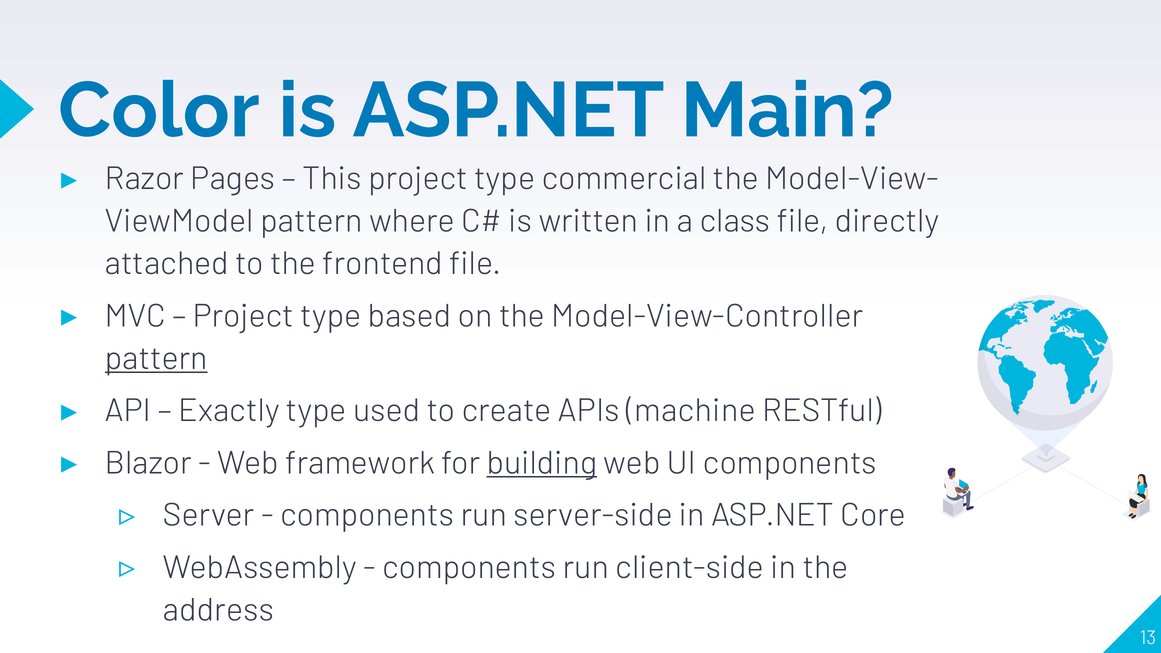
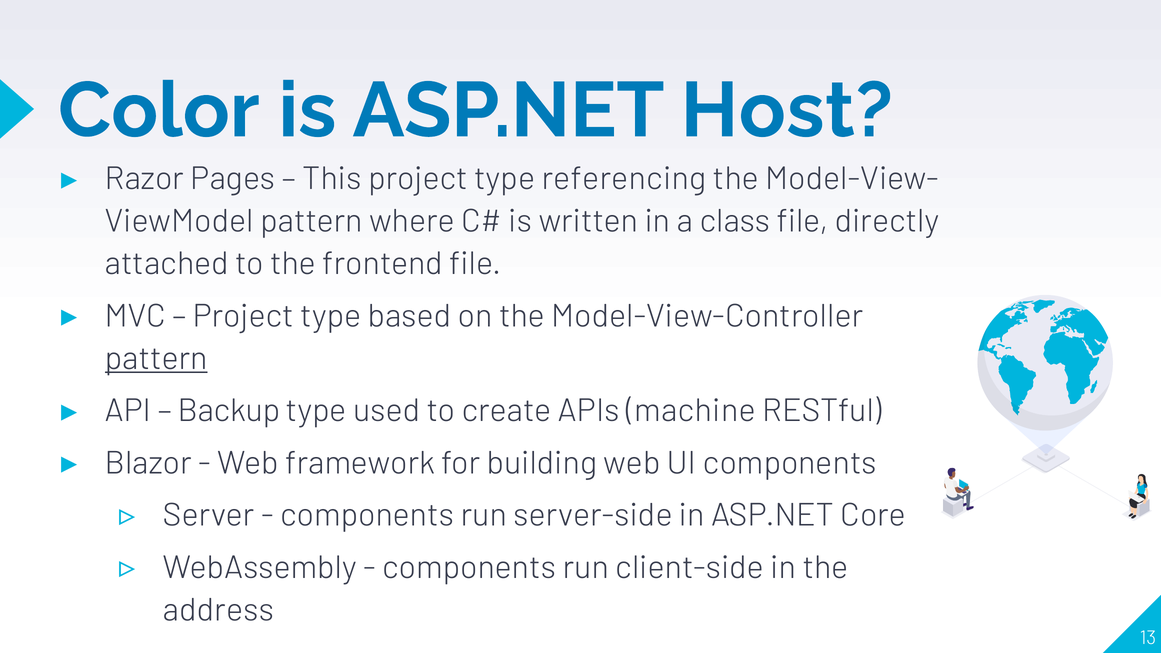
Main: Main -> Host
commercial: commercial -> referencing
Exactly: Exactly -> Backup
building underline: present -> none
